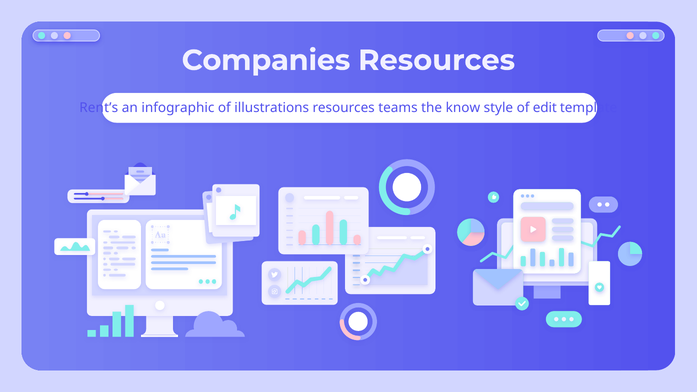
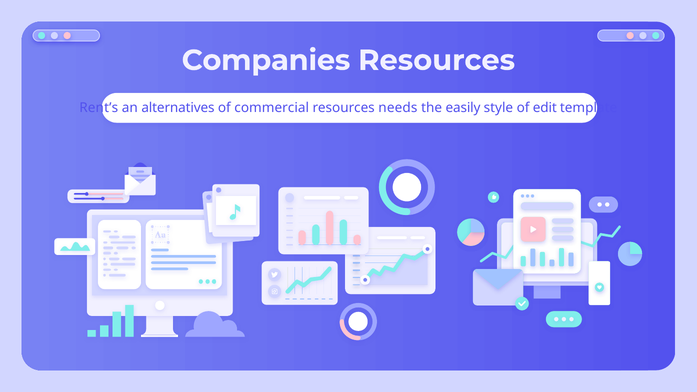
infographic: infographic -> alternatives
illustrations: illustrations -> commercial
teams: teams -> needs
know: know -> easily
